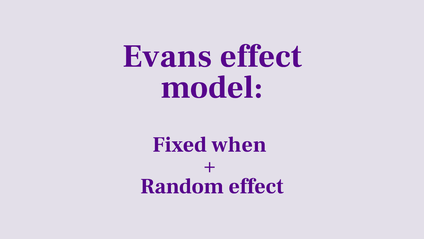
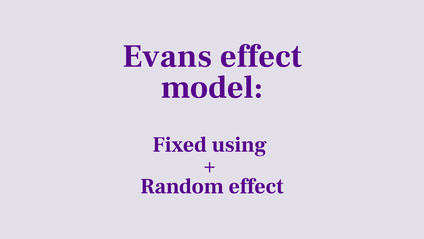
when: when -> using
